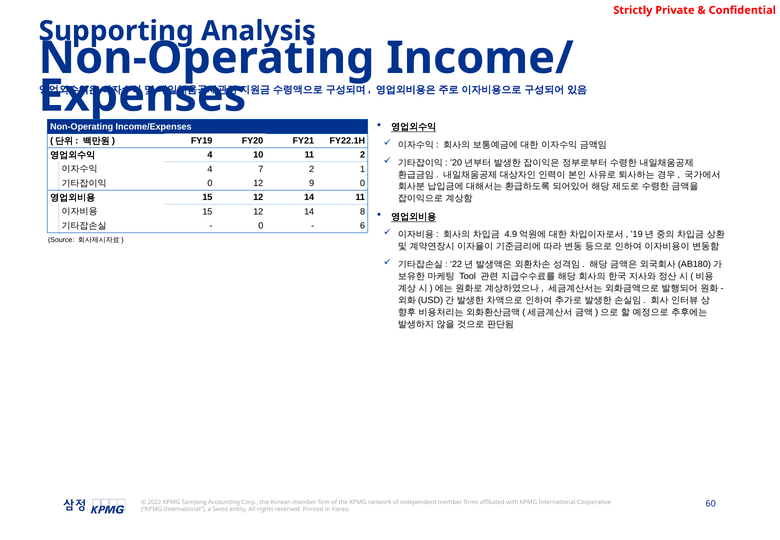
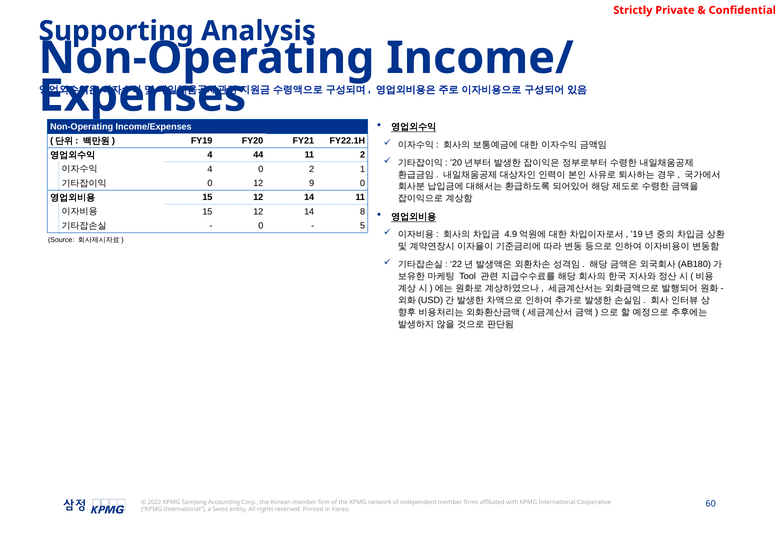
10: 10 -> 44
4 7: 7 -> 0
6: 6 -> 5
